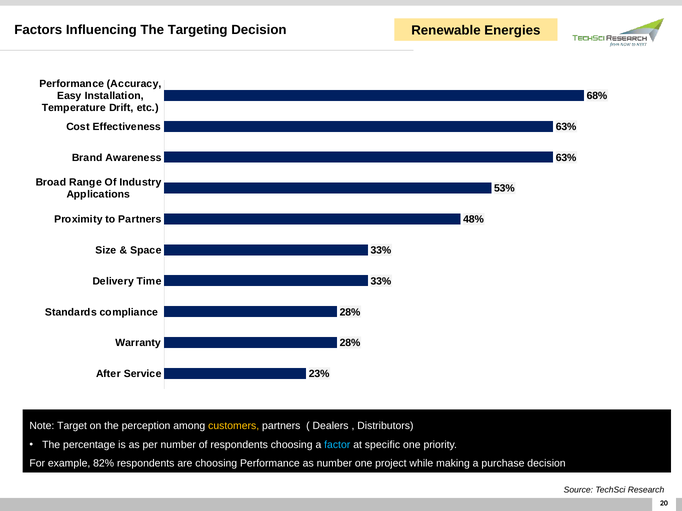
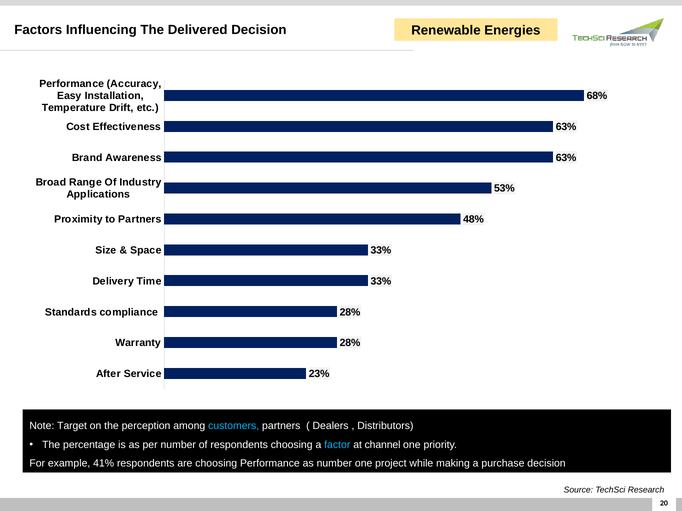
Targeting: Targeting -> Delivered
customers colour: yellow -> light blue
specific: specific -> channel
82%: 82% -> 41%
